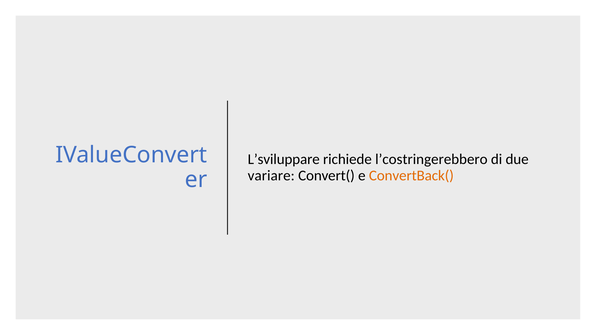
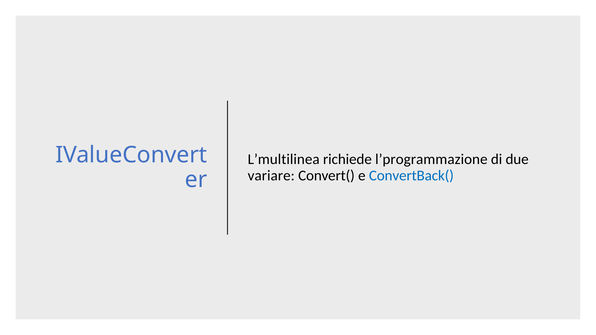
L’sviluppare: L’sviluppare -> L’multilinea
l’costringerebbero: l’costringerebbero -> l’programmazione
ConvertBack( colour: orange -> blue
